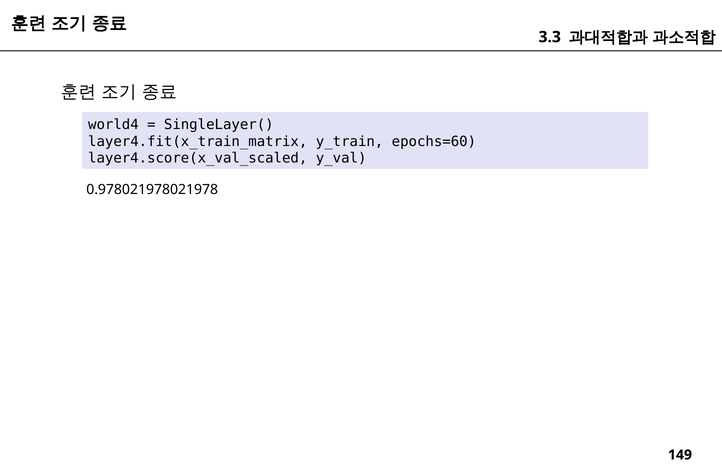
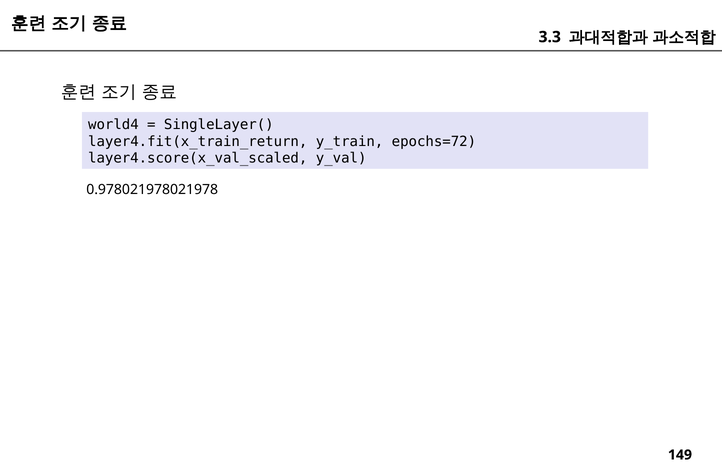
layer4.fit(x_train_matrix: layer4.fit(x_train_matrix -> layer4.fit(x_train_return
epochs=60: epochs=60 -> epochs=72
